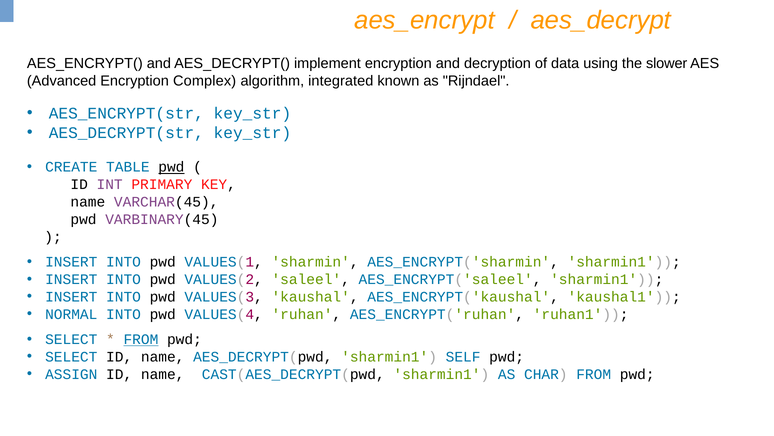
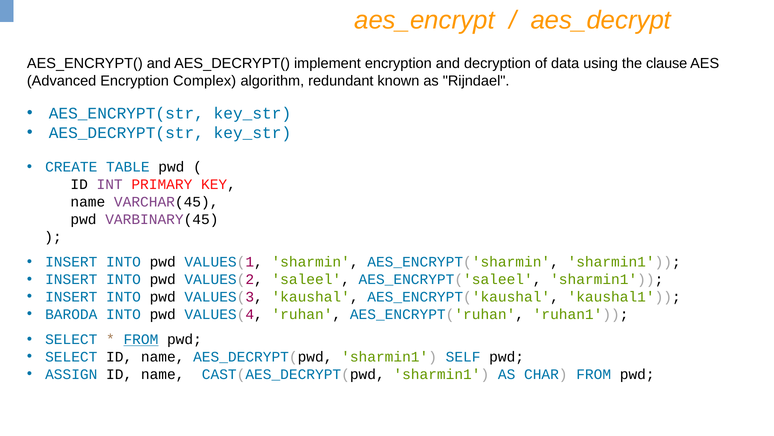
slower: slower -> clause
integrated: integrated -> redundant
pwd at (171, 167) underline: present -> none
NORMAL: NORMAL -> BARODA
